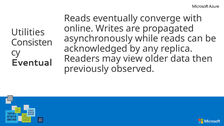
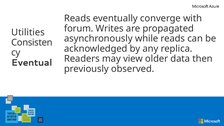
online: online -> forum
